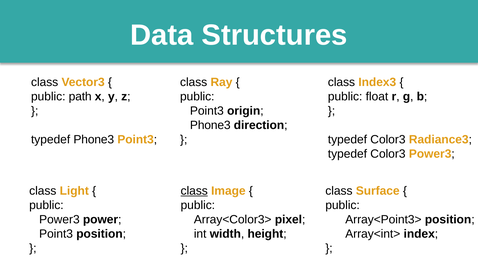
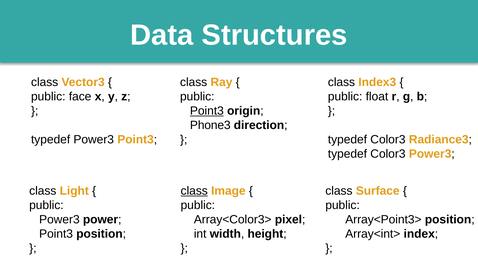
path: path -> face
Point3 at (207, 111) underline: none -> present
typedef Phone3: Phone3 -> Power3
